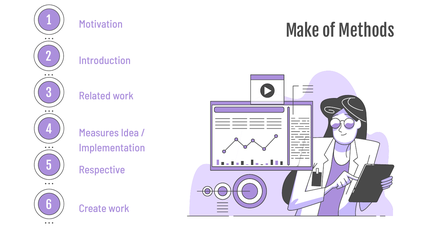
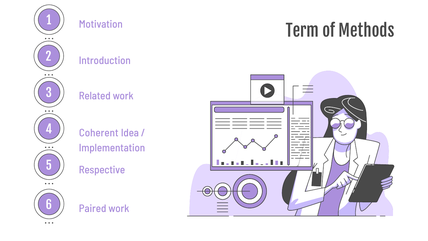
Make: Make -> Term
Measures: Measures -> Coherent
Create: Create -> Paired
